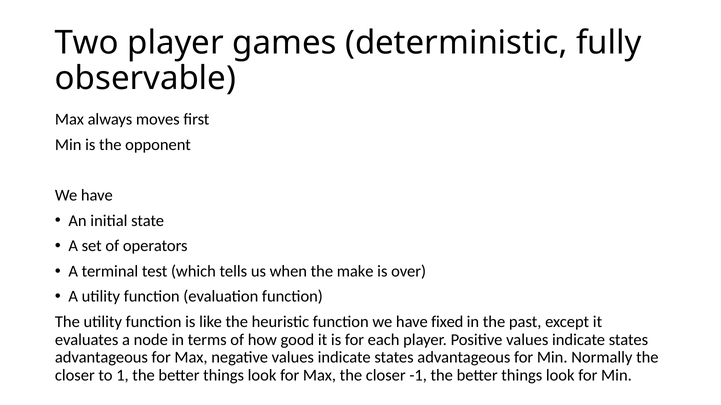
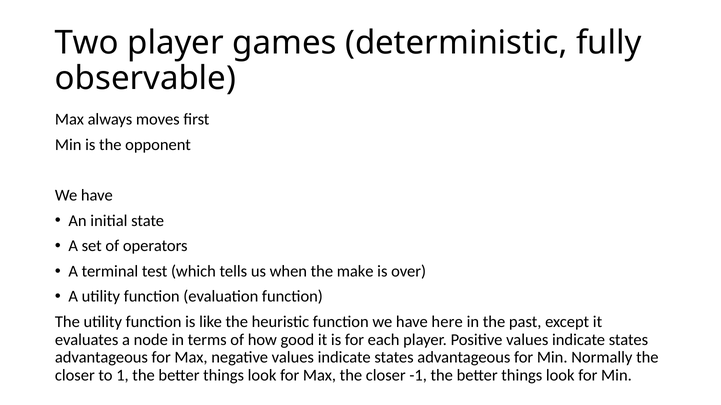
fixed: fixed -> here
